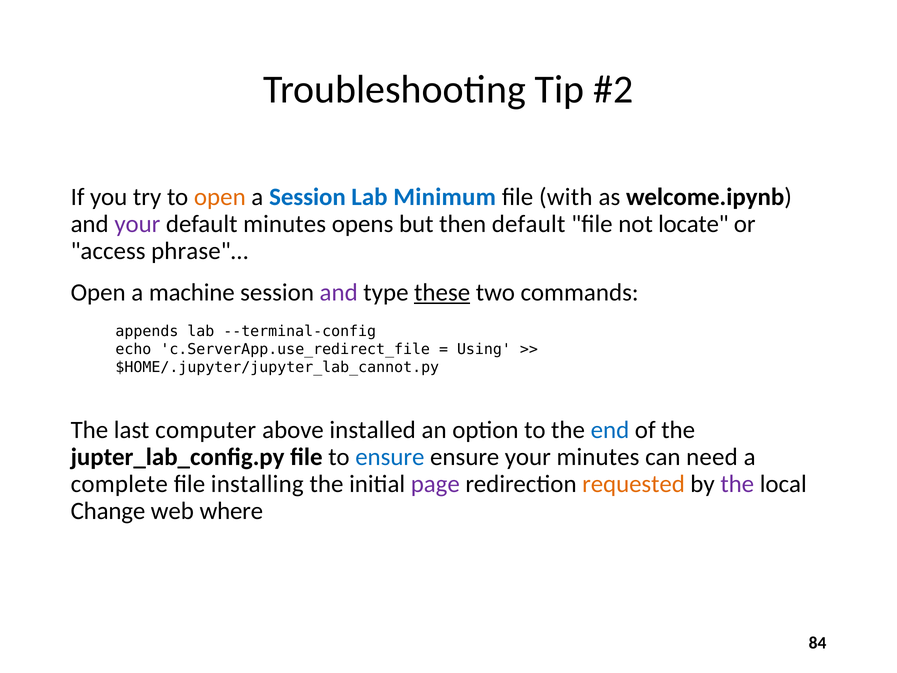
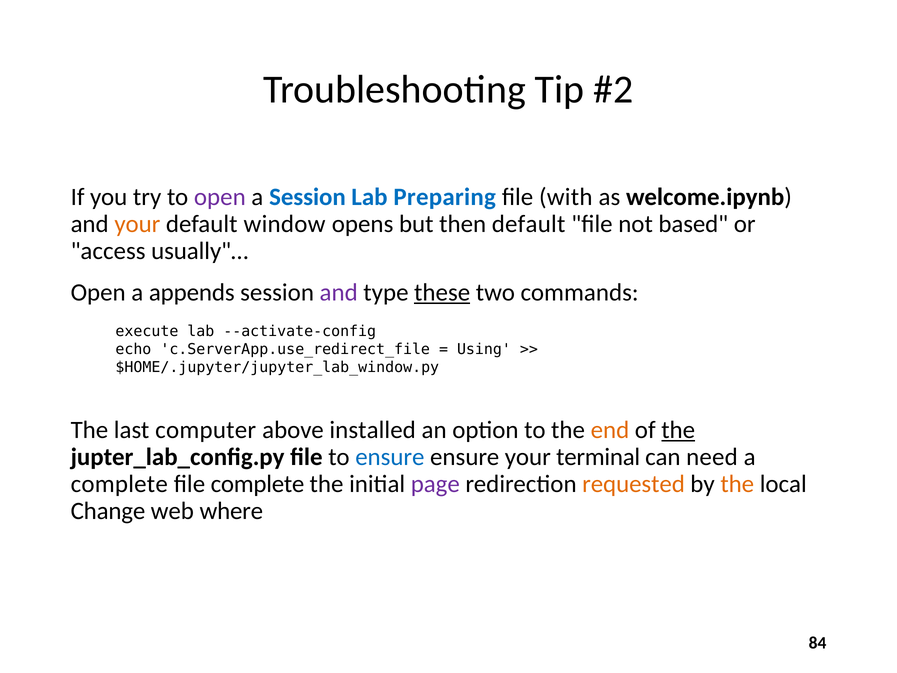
open at (220, 197) colour: orange -> purple
Minimum: Minimum -> Preparing
your at (137, 224) colour: purple -> orange
default minutes: minutes -> window
locate: locate -> based
phrase"…: phrase"… -> usually"…
machine: machine -> appends
appends: appends -> execute
--terminal-config: --terminal-config -> --activate-config
$HOME/.jupyter/jupyter_lab_cannot.py: $HOME/.jupyter/jupyter_lab_cannot.py -> $HOME/.jupyter/jupyter_lab_window.py
end colour: blue -> orange
the at (678, 430) underline: none -> present
your minutes: minutes -> terminal
file installing: installing -> complete
the at (737, 484) colour: purple -> orange
